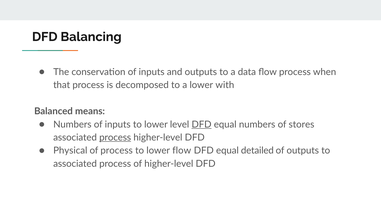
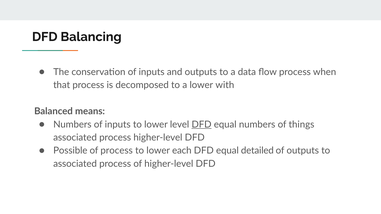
stores: stores -> things
process at (115, 138) underline: present -> none
Physical: Physical -> Possible
lower flow: flow -> each
